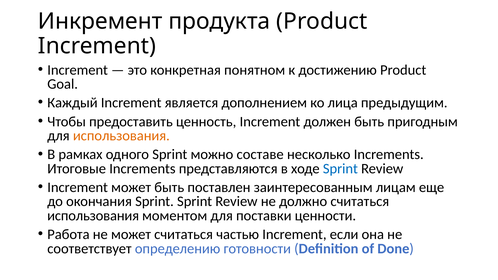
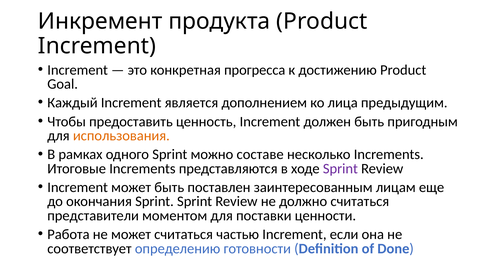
понятном: понятном -> прогресса
Sprint at (340, 169) colour: blue -> purple
использования at (93, 216): использования -> представители
